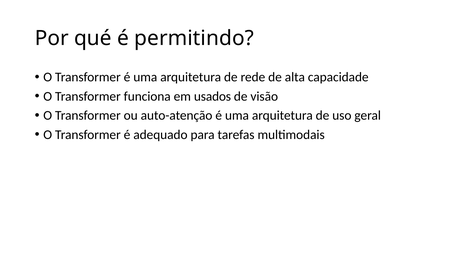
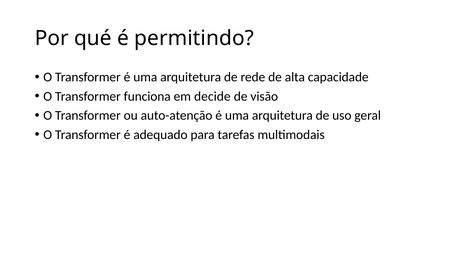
usados: usados -> decide
